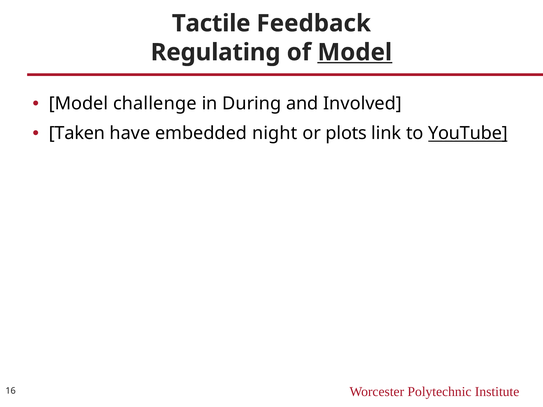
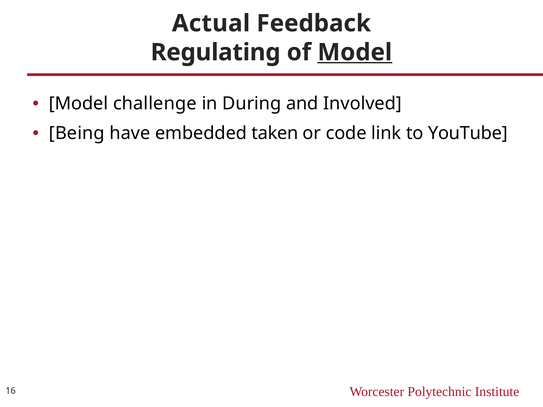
Tactile: Tactile -> Actual
Taken: Taken -> Being
night: night -> taken
plots: plots -> code
YouTube underline: present -> none
